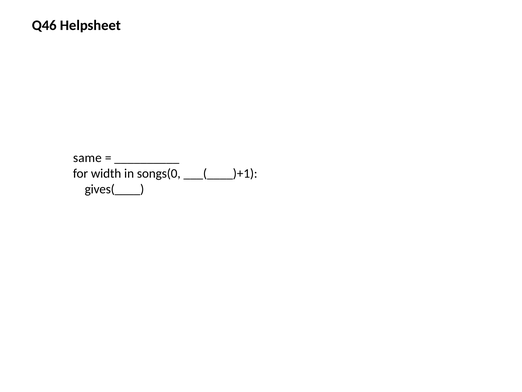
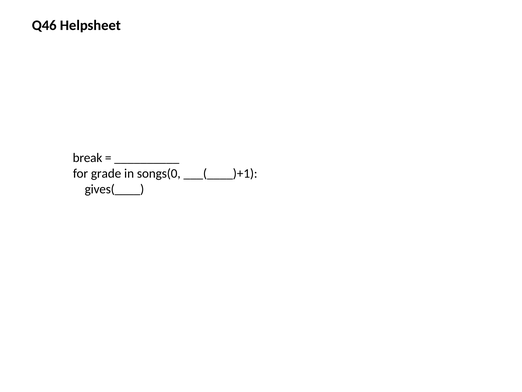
same: same -> break
width: width -> grade
